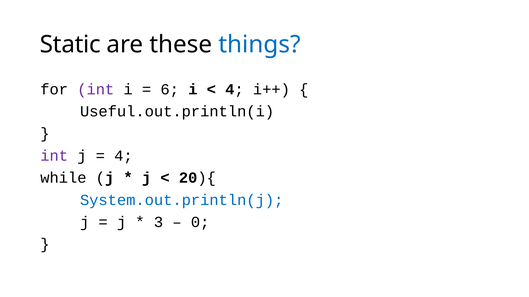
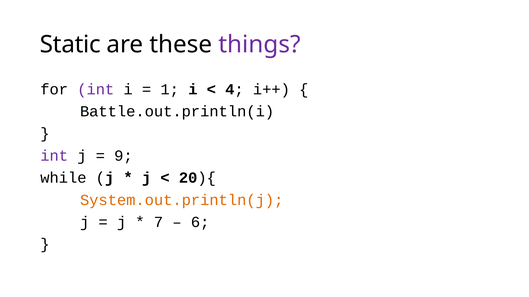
things colour: blue -> purple
6: 6 -> 1
Useful.out.println(i: Useful.out.println(i -> Battle.out.println(i
4 at (123, 156): 4 -> 9
System.out.println(j colour: blue -> orange
3: 3 -> 7
0: 0 -> 6
